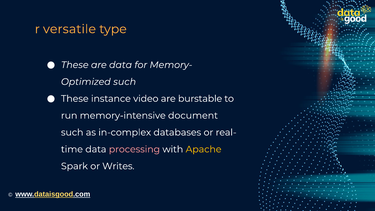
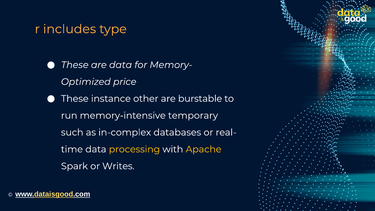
versatile: versatile -> includes
such at (125, 82): such -> price
video: video -> other
document: document -> temporary
processing colour: pink -> yellow
